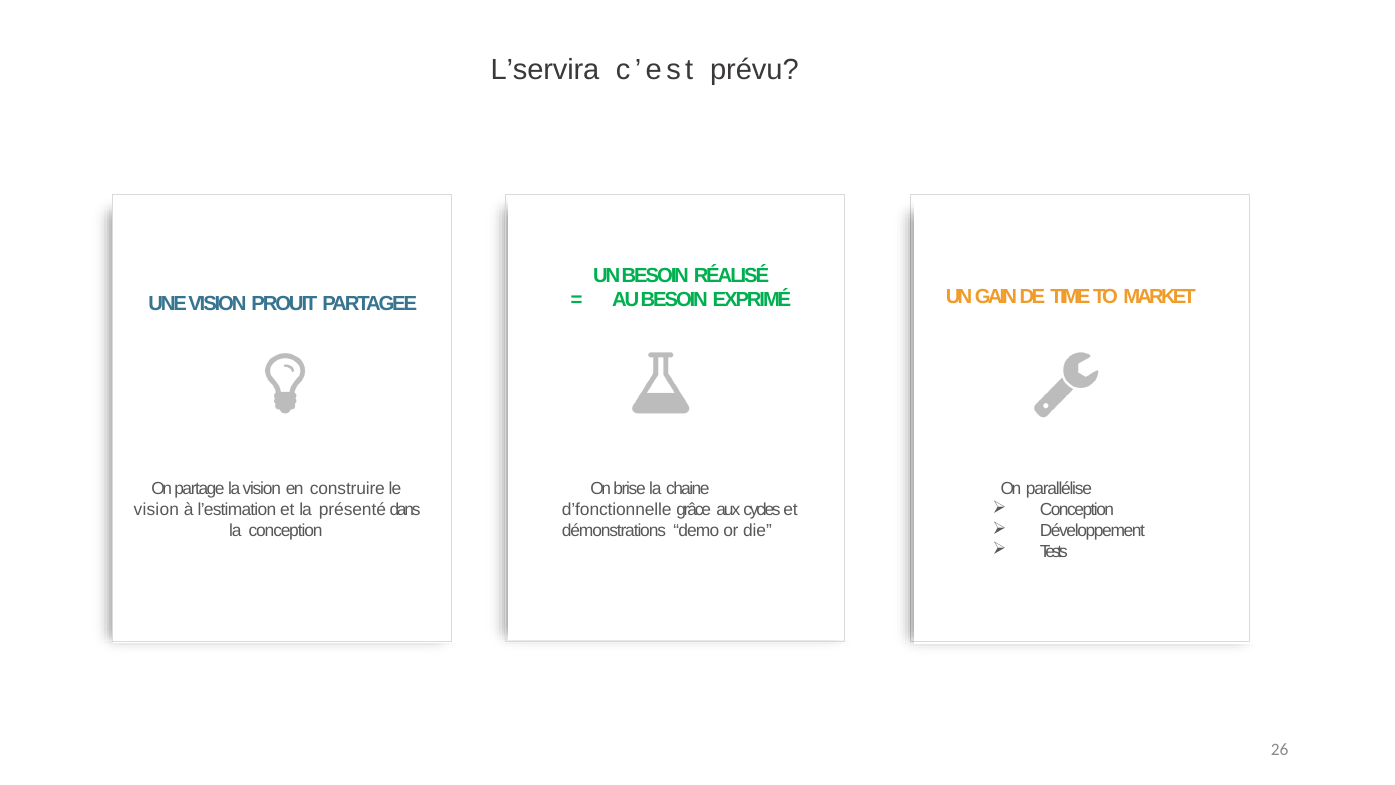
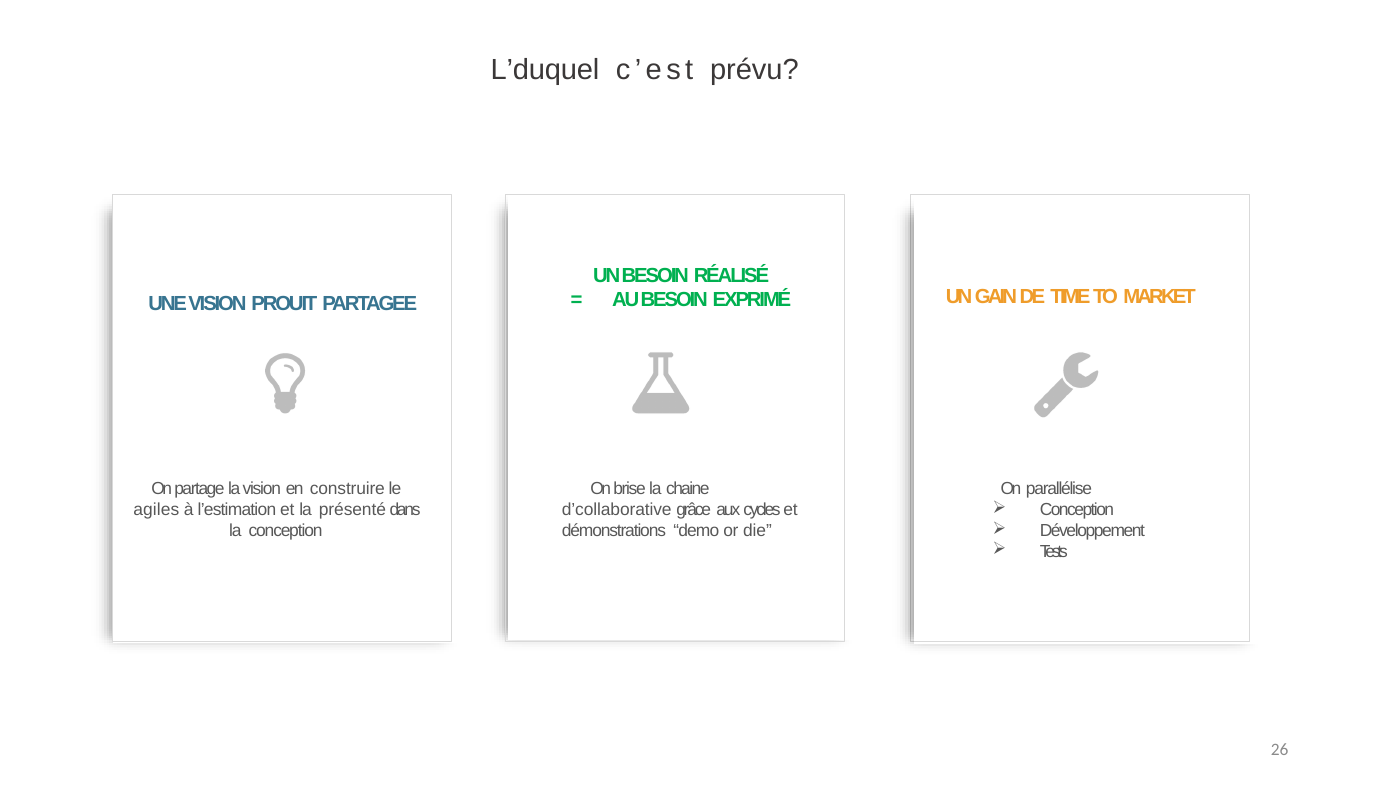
L’servira: L’servira -> L’duquel
vision at (156, 510): vision -> agiles
d’fonctionnelle: d’fonctionnelle -> d’collaborative
